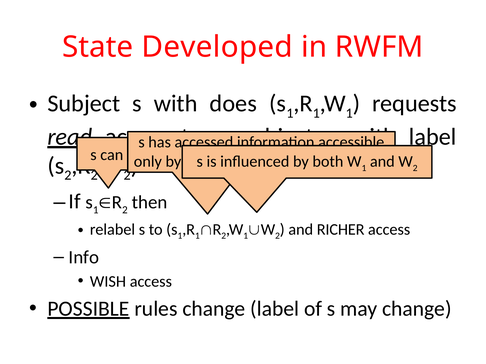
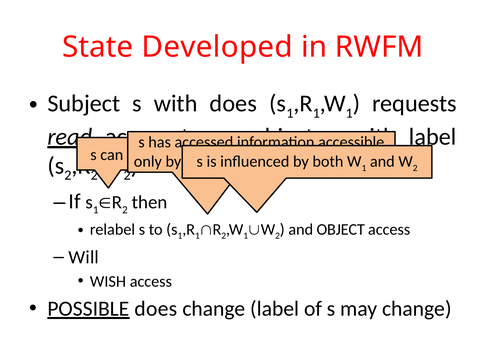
and RICHER: RICHER -> OBJECT
Info: Info -> Will
rules at (156, 309): rules -> does
